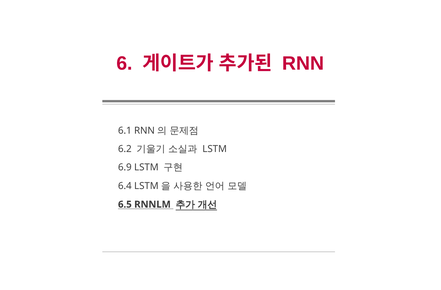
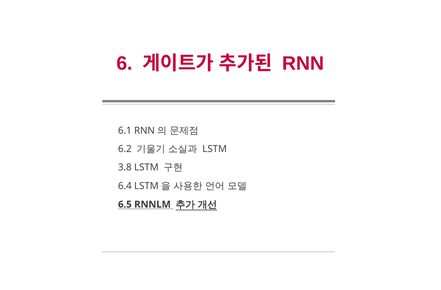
6.9: 6.9 -> 3.8
